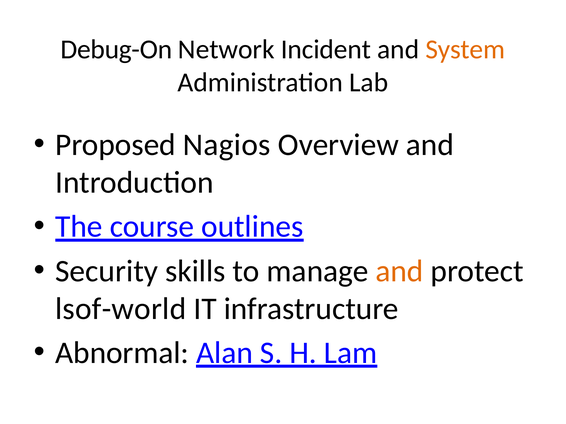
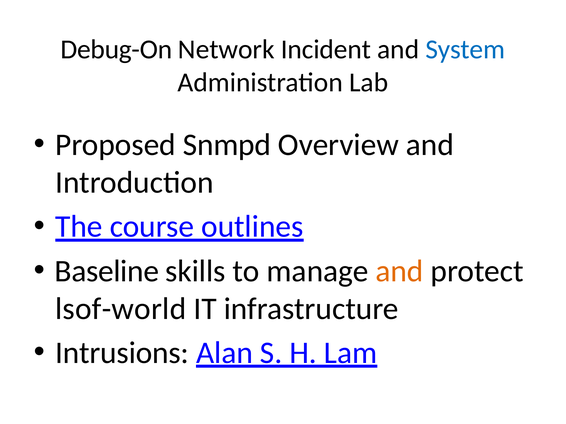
System colour: orange -> blue
Nagios: Nagios -> Snmpd
Security: Security -> Baseline
Abnormal: Abnormal -> Intrusions
